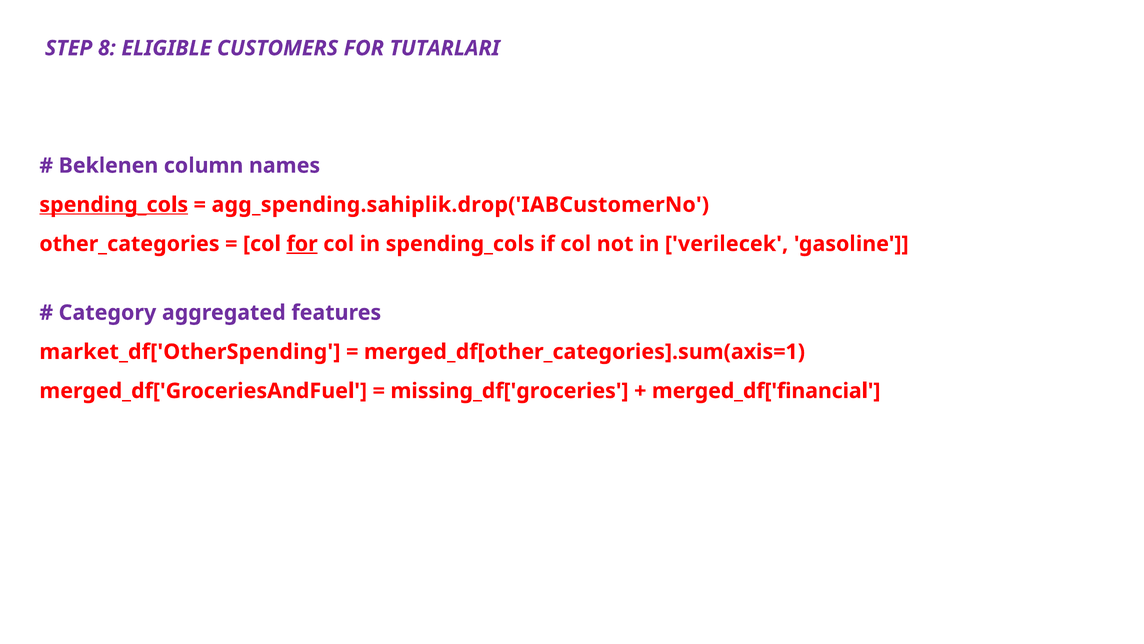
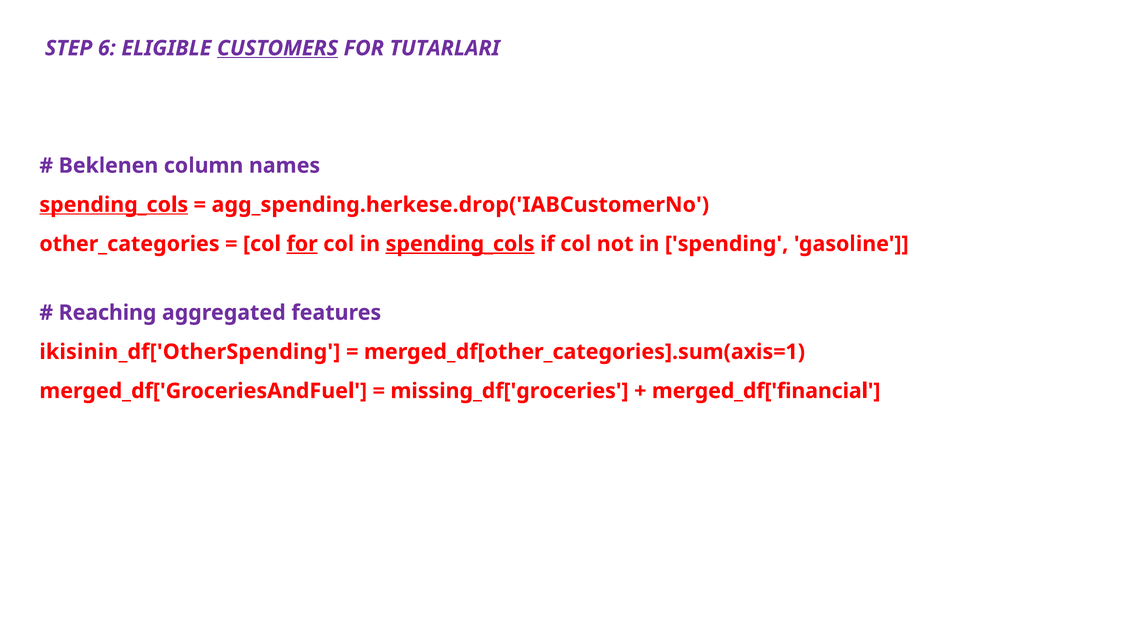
8: 8 -> 6
CUSTOMERS underline: none -> present
agg_spending.sahiplik.drop('IABCustomerNo: agg_spending.sahiplik.drop('IABCustomerNo -> agg_spending.herkese.drop('IABCustomerNo
spending_cols at (460, 244) underline: none -> present
verilecek: verilecek -> spending
Category: Category -> Reaching
market_df['OtherSpending: market_df['OtherSpending -> ikisinin_df['OtherSpending
